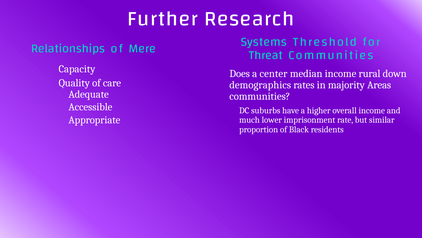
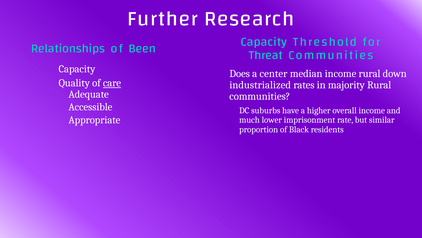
Systems: Systems -> Capacity
Mere: Mere -> Been
care underline: none -> present
demographics: demographics -> industrialized
majority Areas: Areas -> Rural
